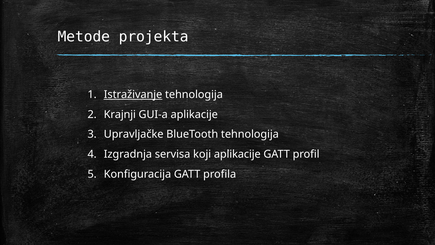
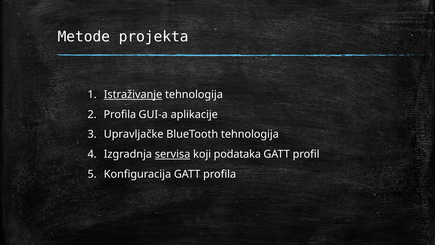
Krajnji at (120, 114): Krajnji -> Profila
servisa underline: none -> present
koji aplikacije: aplikacije -> podataka
